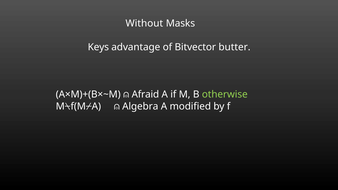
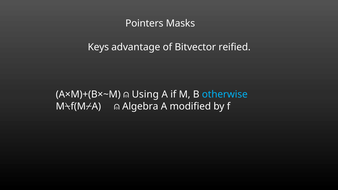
Without: Without -> Pointers
butter: butter -> reified
Afraid: Afraid -> Using
otherwise colour: light green -> light blue
